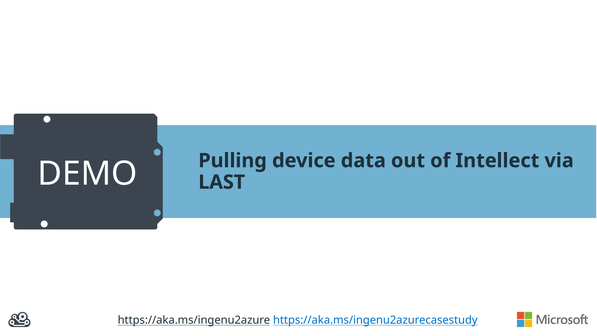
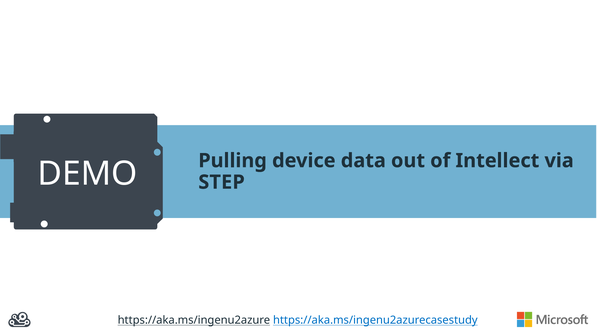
LAST: LAST -> STEP
